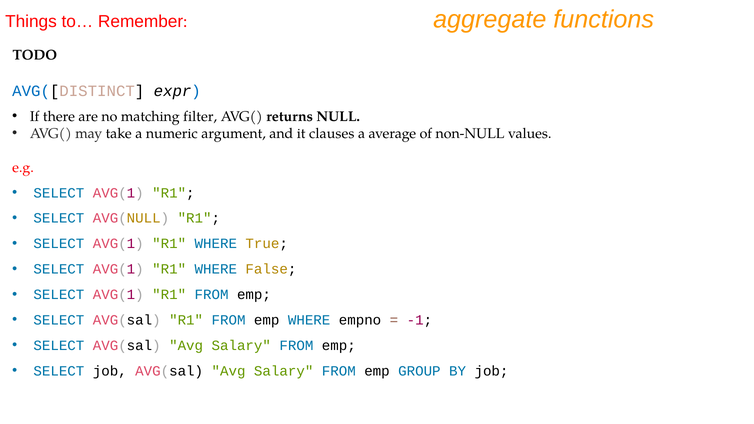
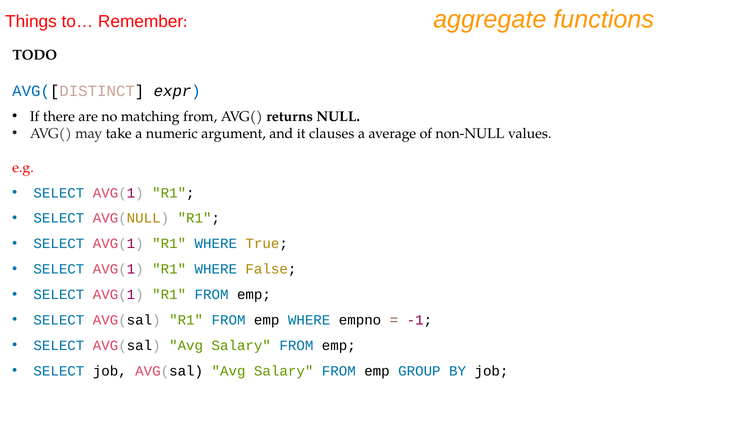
matching filter: filter -> from
